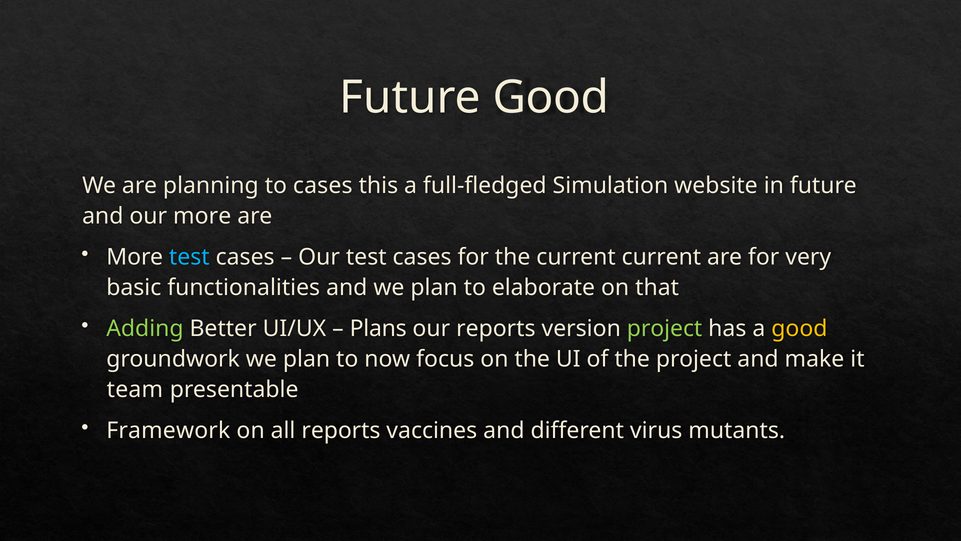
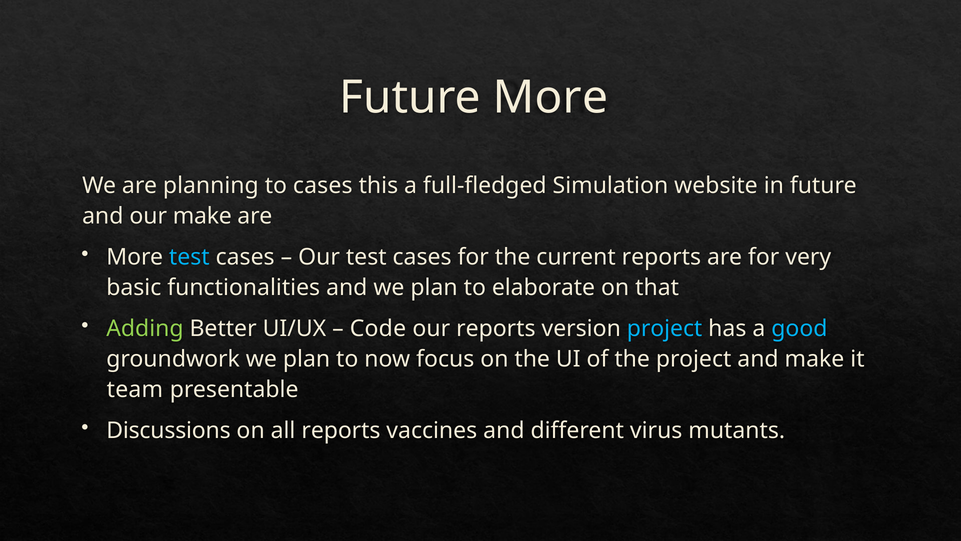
Future Good: Good -> More
our more: more -> make
current current: current -> reports
Plans: Plans -> Code
project at (665, 329) colour: light green -> light blue
good at (799, 329) colour: yellow -> light blue
Framework: Framework -> Discussions
